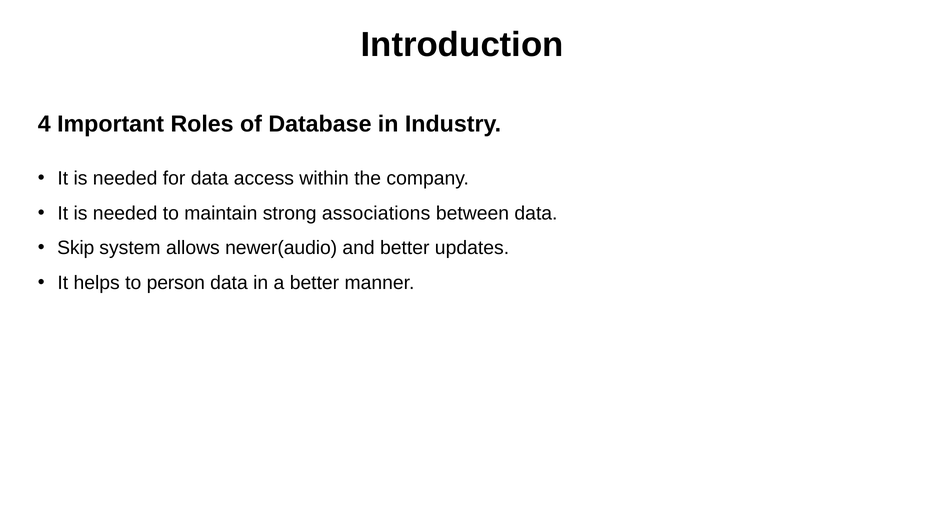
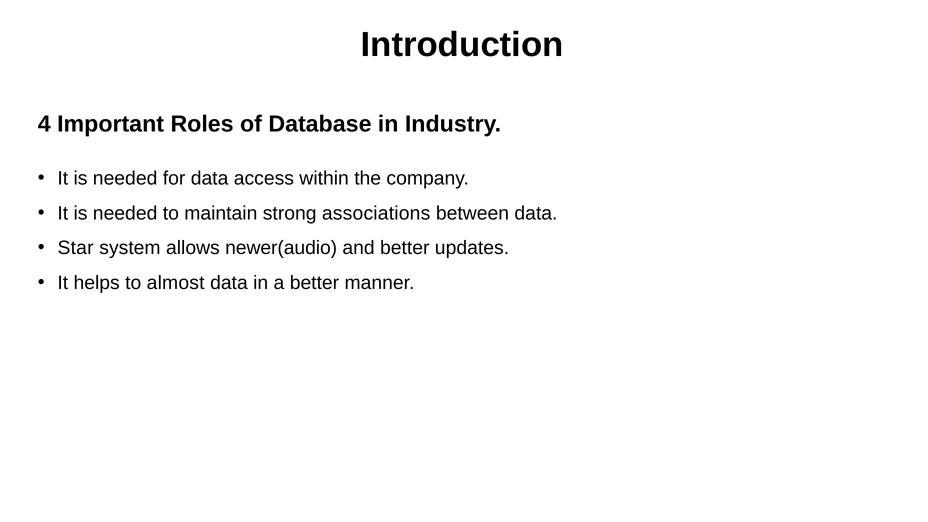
Skip: Skip -> Star
person: person -> almost
